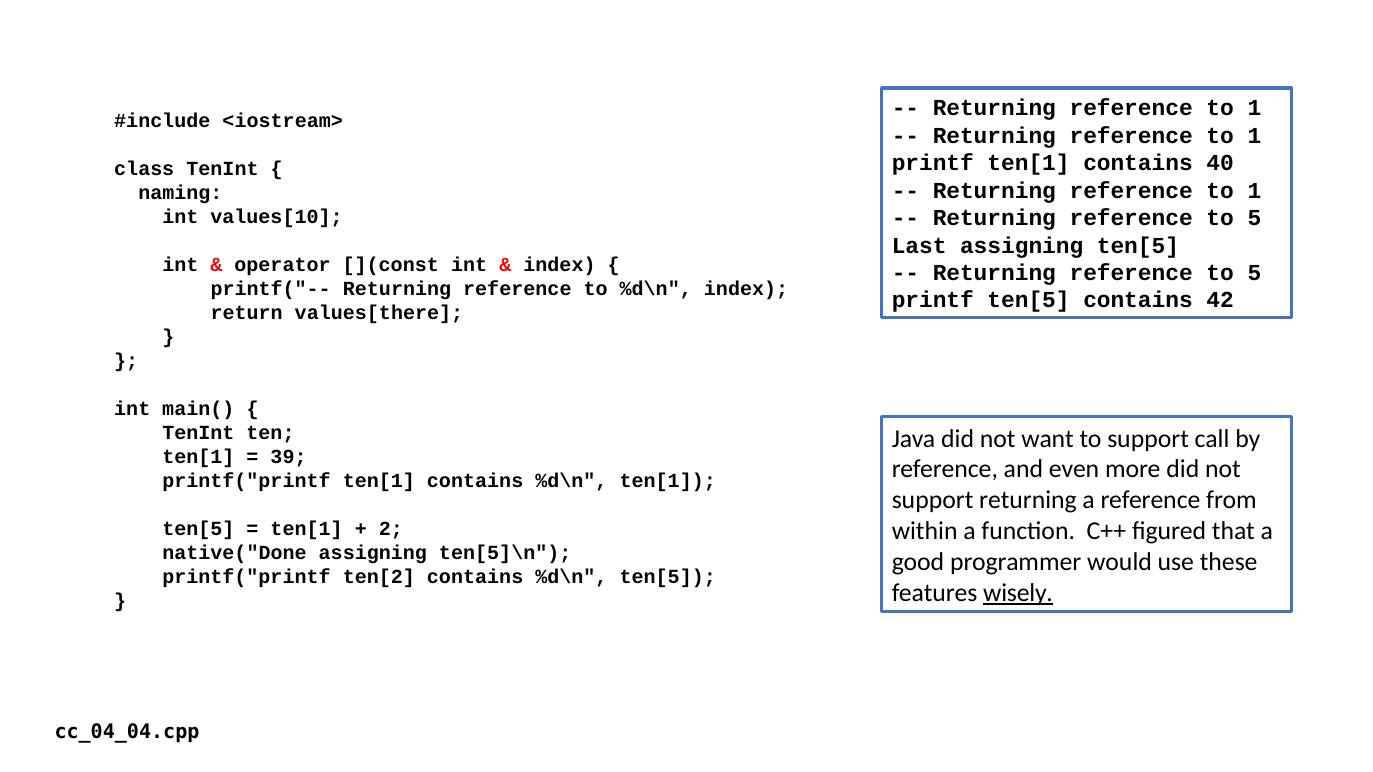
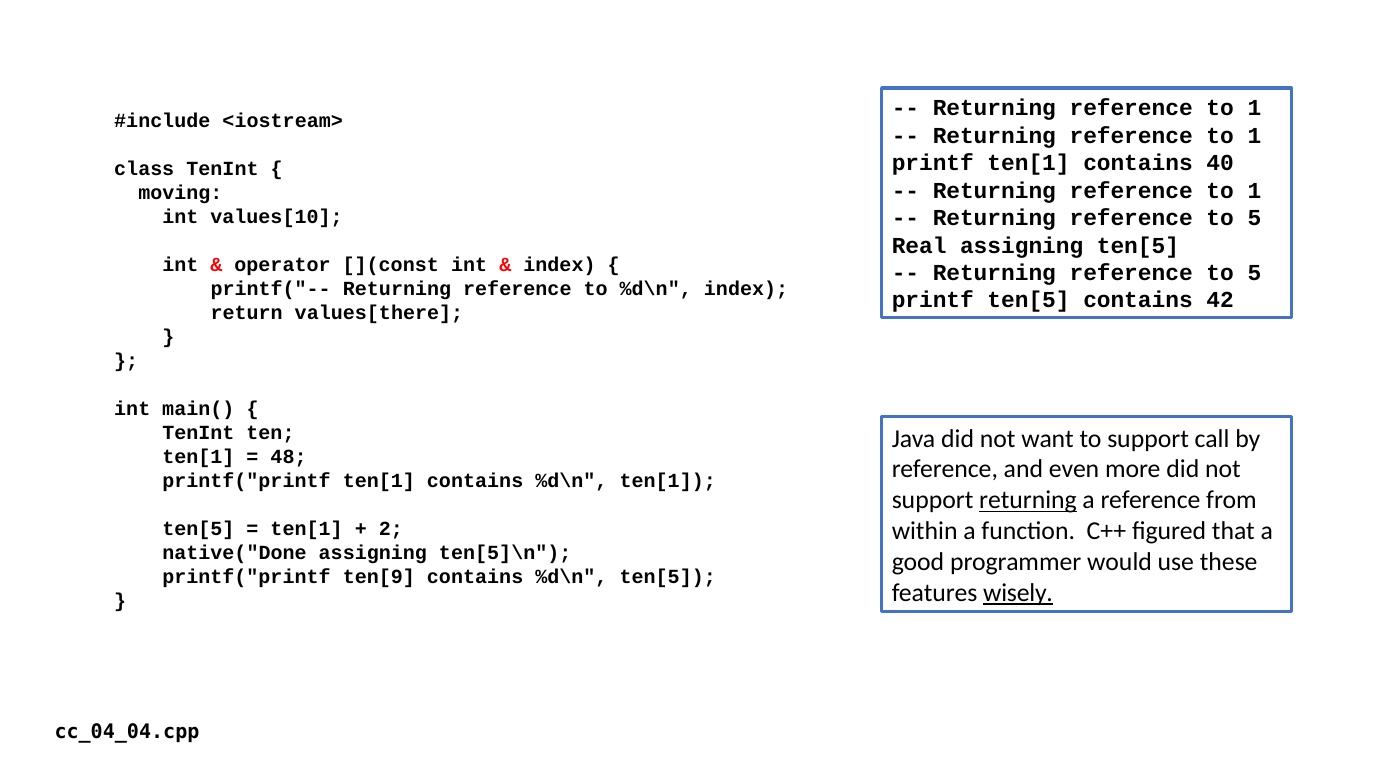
naming: naming -> moving
Last: Last -> Real
39: 39 -> 48
returning at (1028, 501) underline: none -> present
ten[2: ten[2 -> ten[9
